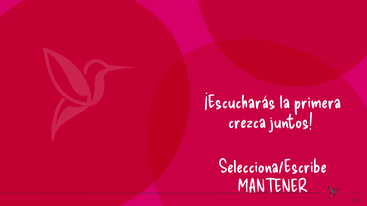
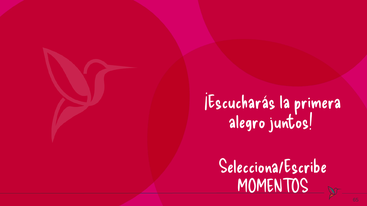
crezca: crezca -> alegro
MANTENER: MANTENER -> MOMENTOS
